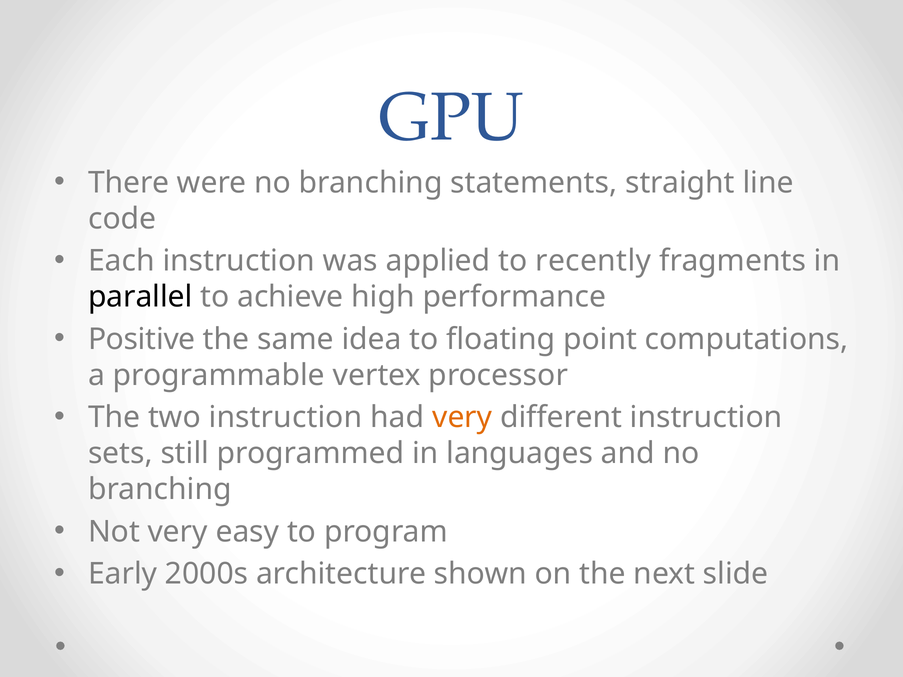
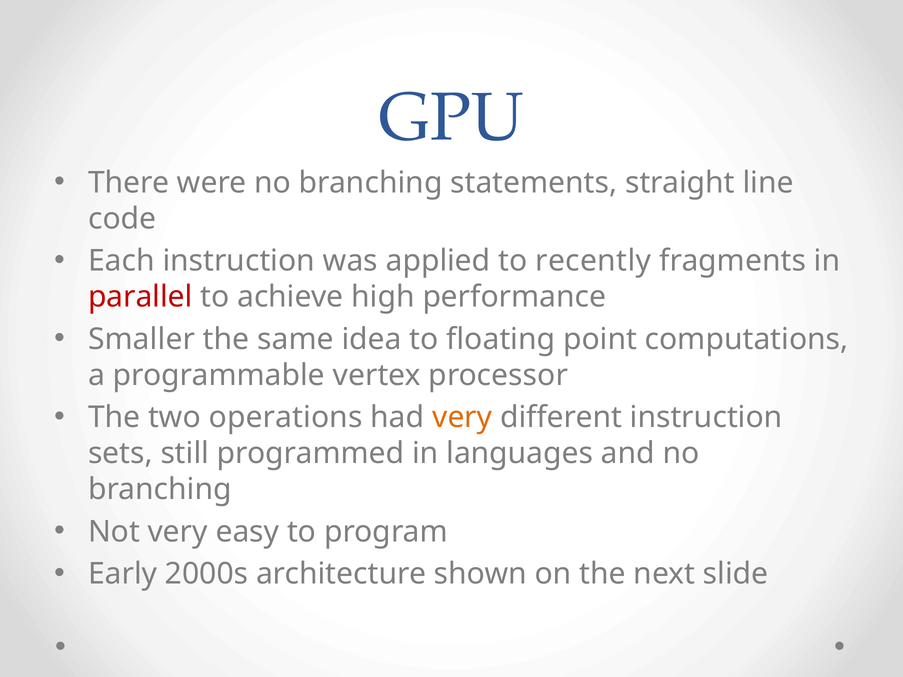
parallel colour: black -> red
Positive: Positive -> Smaller
two instruction: instruction -> operations
